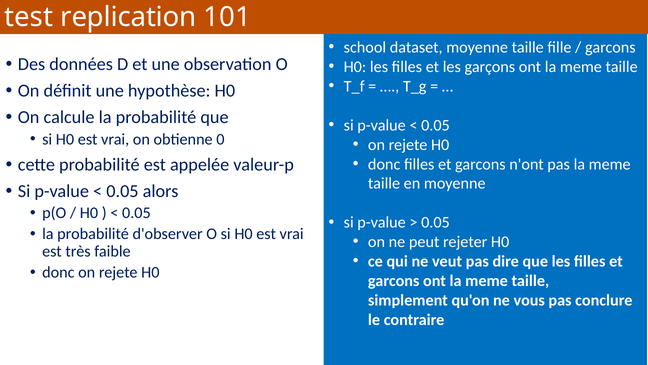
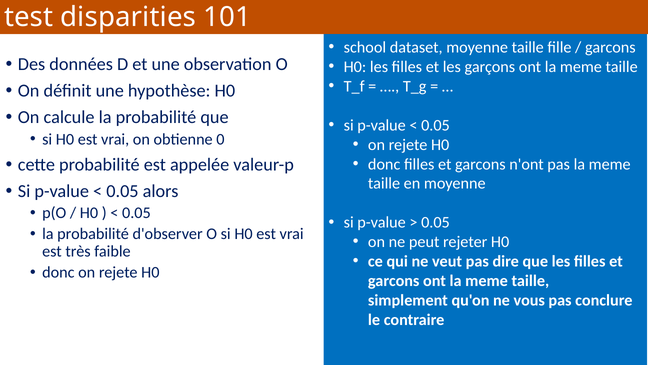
replication: replication -> disparities
